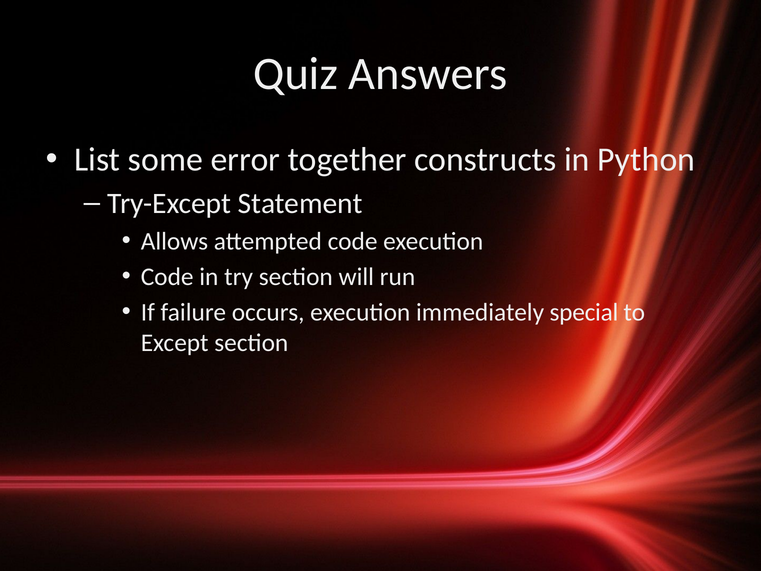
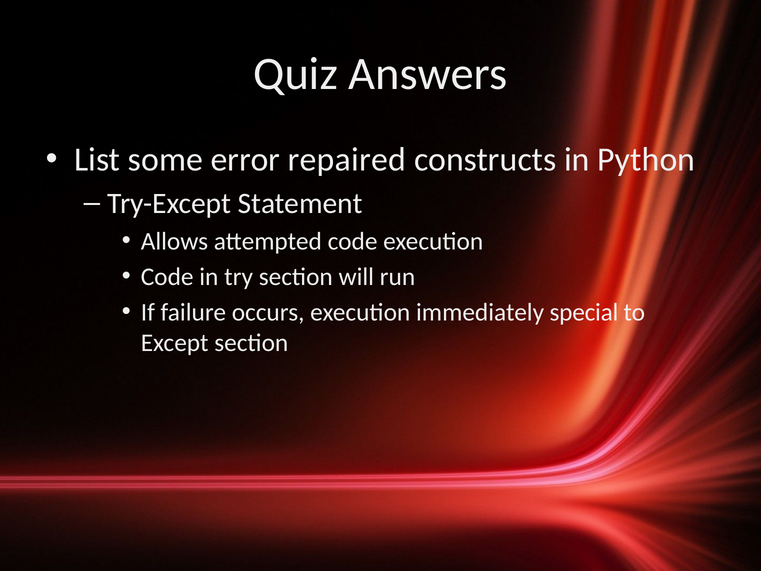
together: together -> repaired
